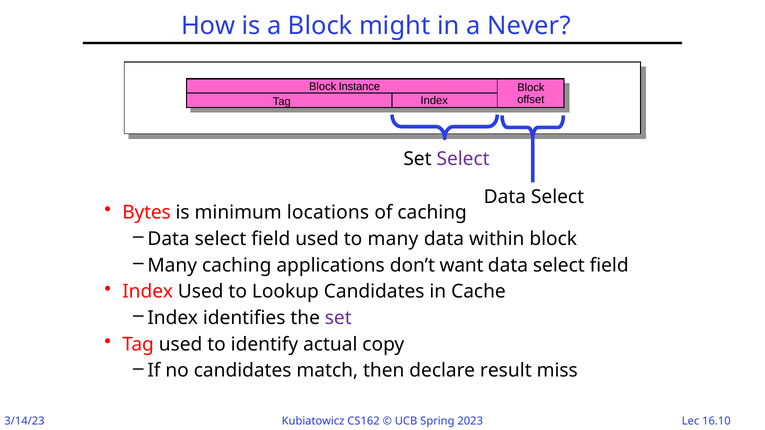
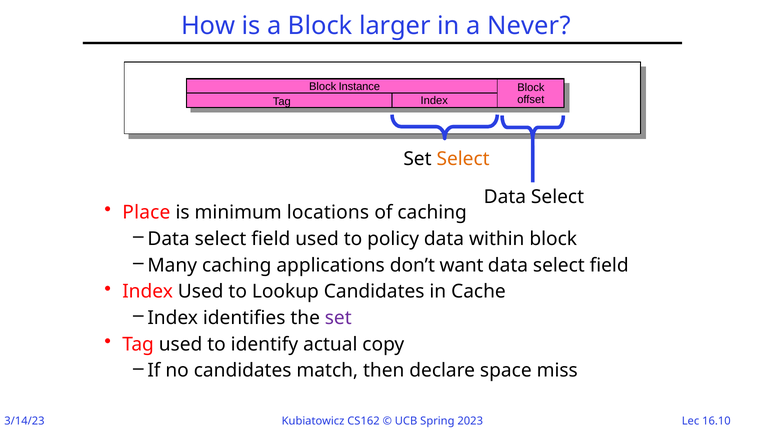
might: might -> larger
Select at (463, 159) colour: purple -> orange
Bytes: Bytes -> Place
to many: many -> policy
result: result -> space
